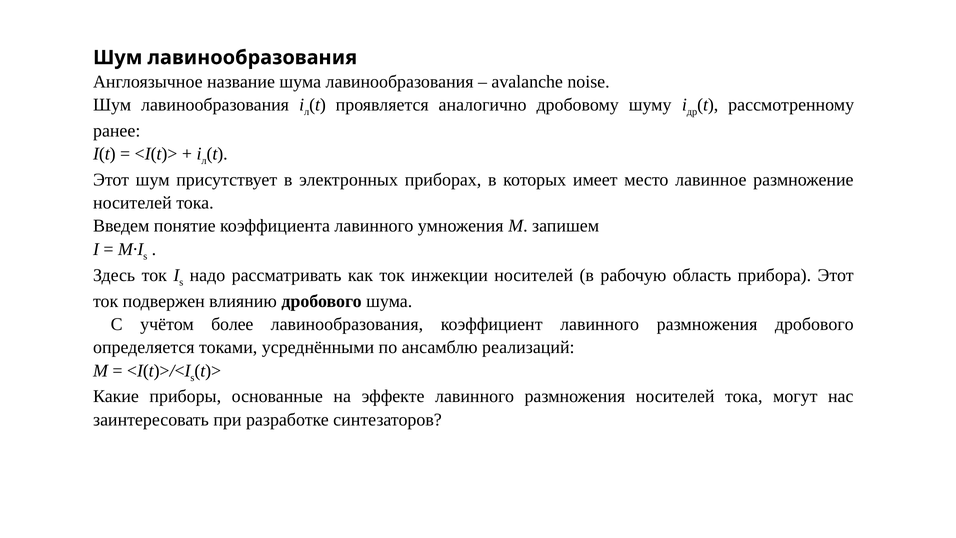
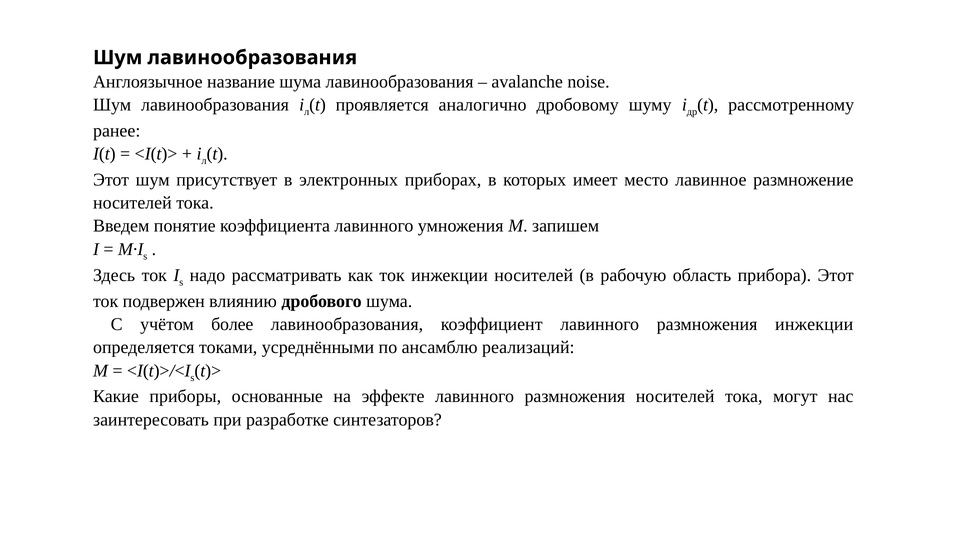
размножения дробового: дробового -> инжекции
